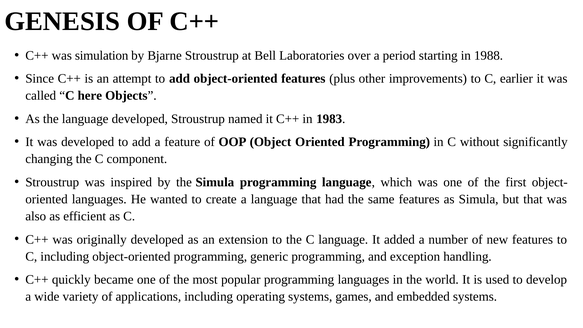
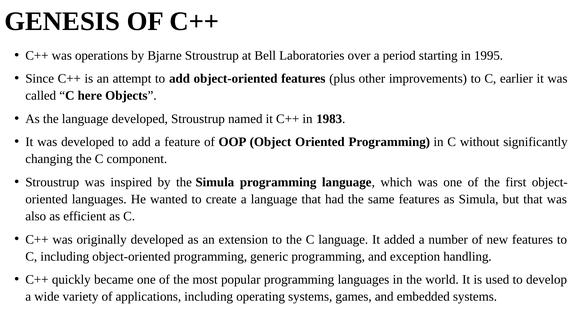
simulation: simulation -> operations
1988: 1988 -> 1995
